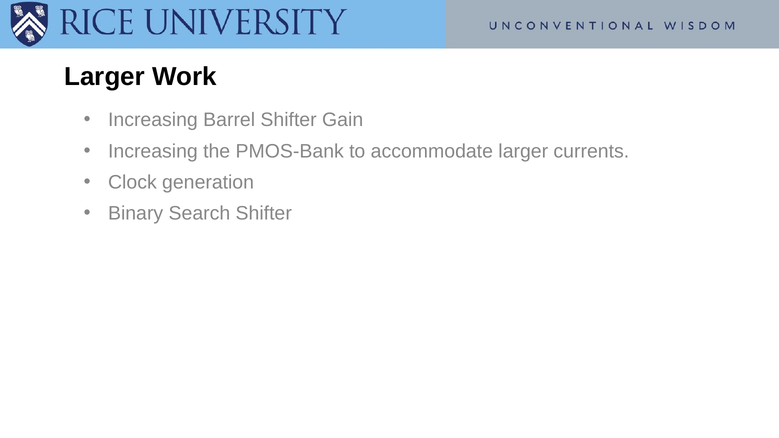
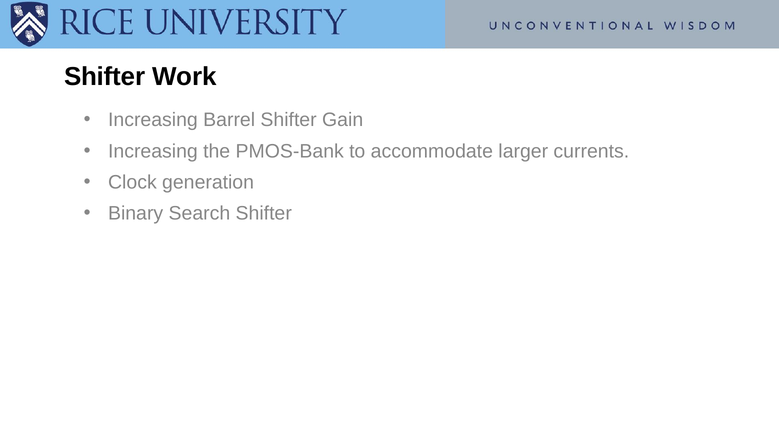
Larger at (105, 77): Larger -> Shifter
